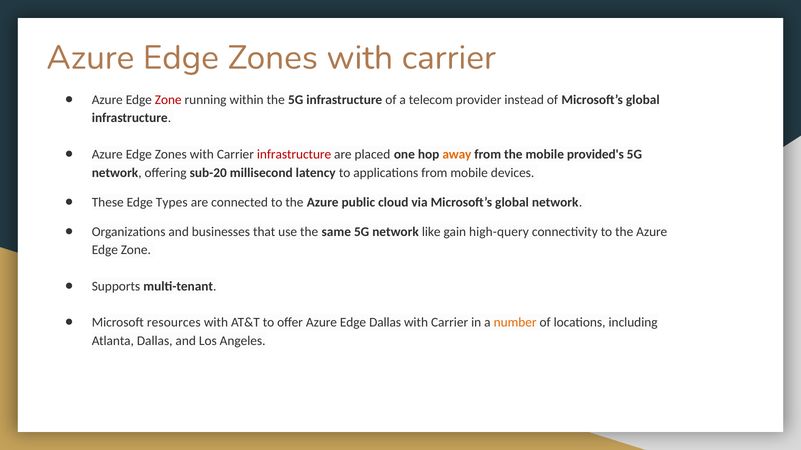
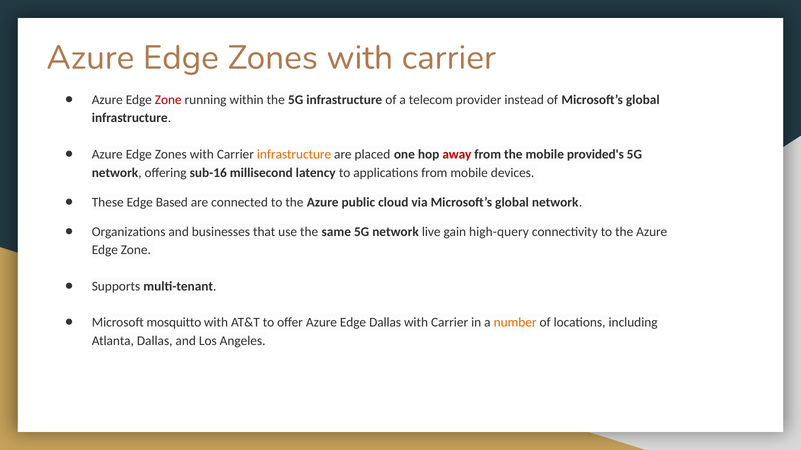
infrastructure at (294, 154) colour: red -> orange
away colour: orange -> red
sub-20: sub-20 -> sub-16
Types: Types -> Based
like: like -> live
resources: resources -> mosquitto
